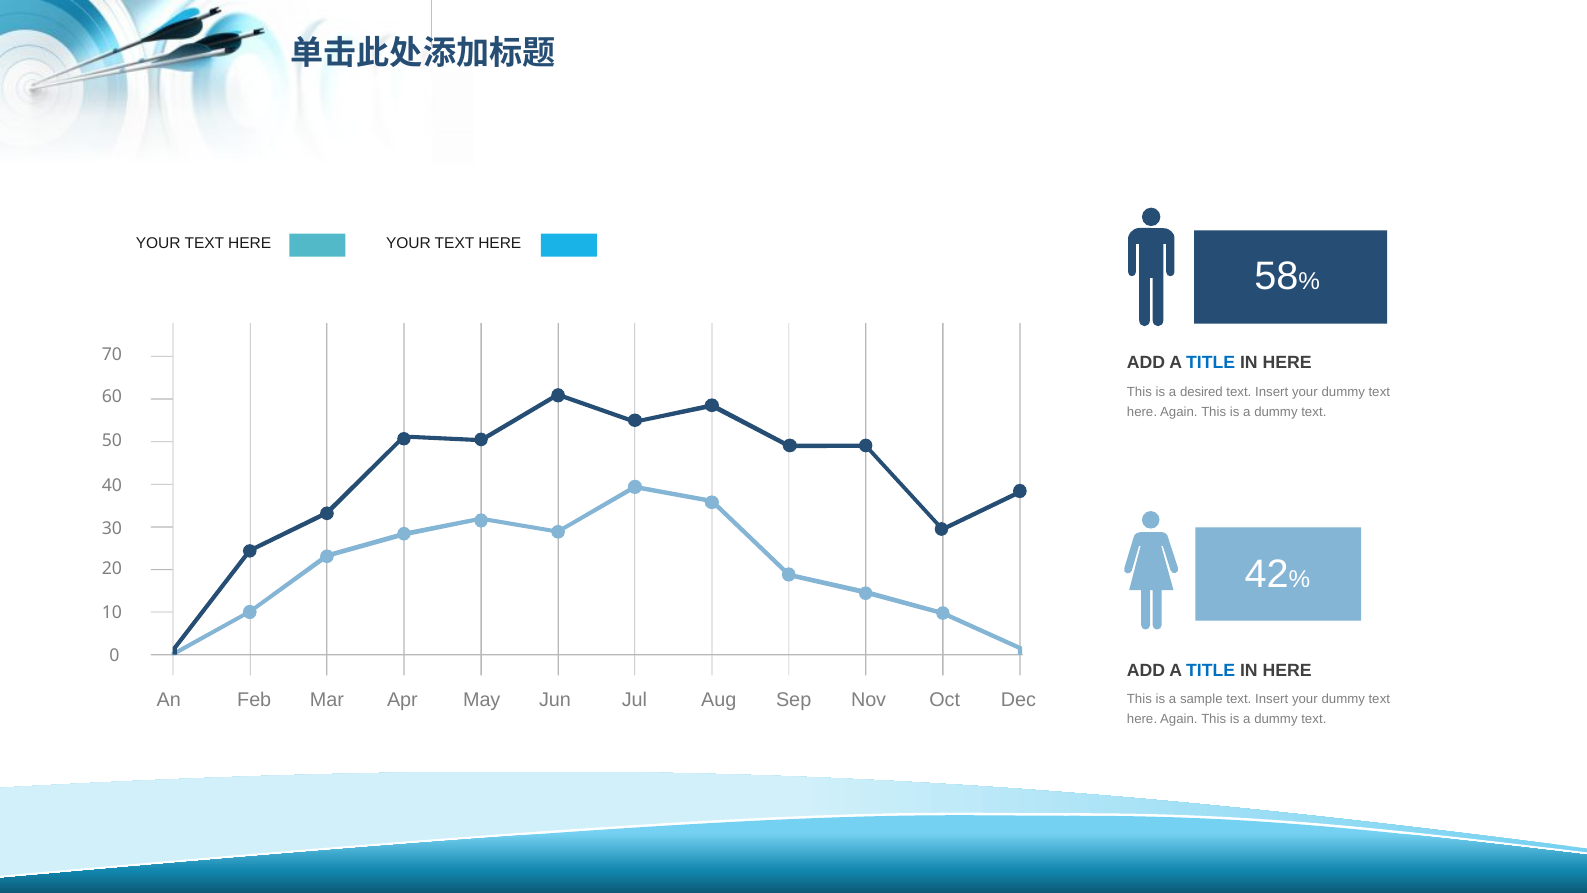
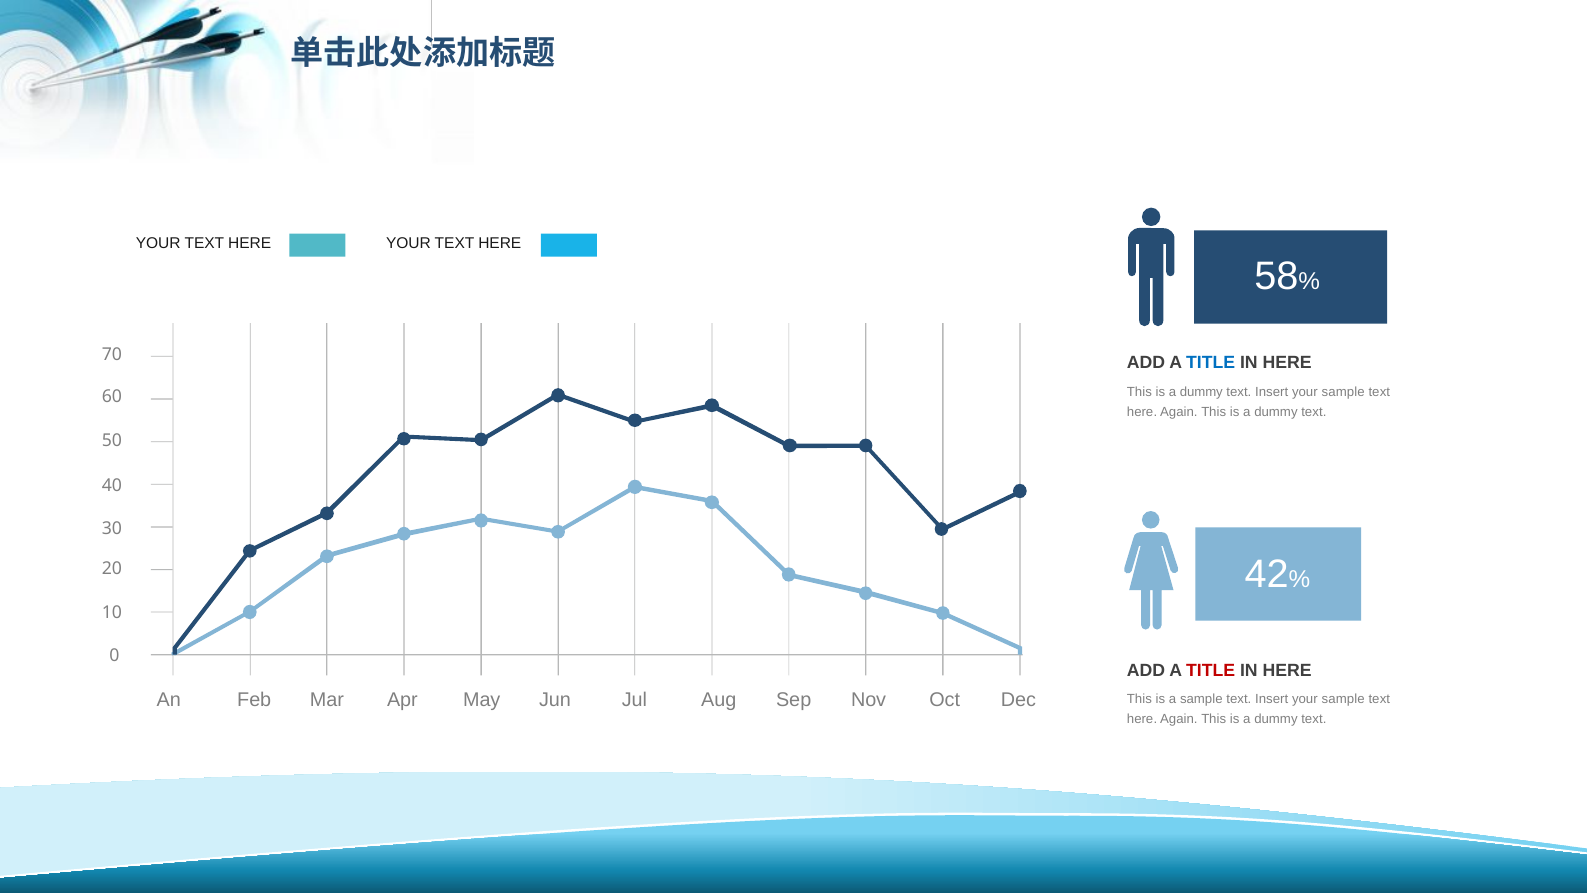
desired at (1201, 392): desired -> dummy
dummy at (1343, 392): dummy -> sample
TITLE at (1211, 670) colour: blue -> red
dummy at (1343, 699): dummy -> sample
